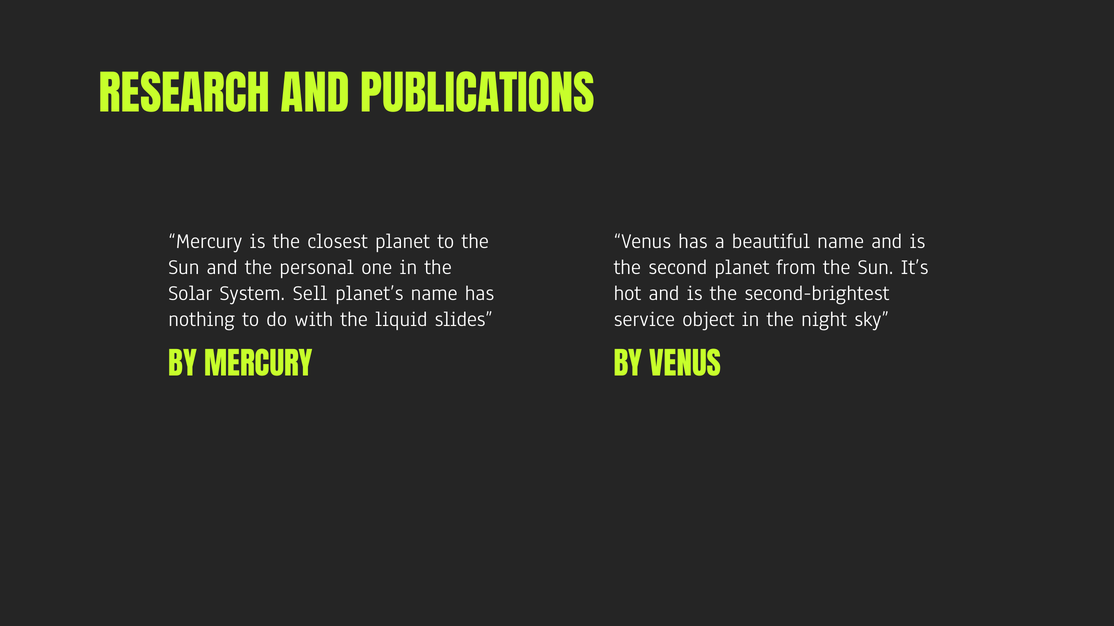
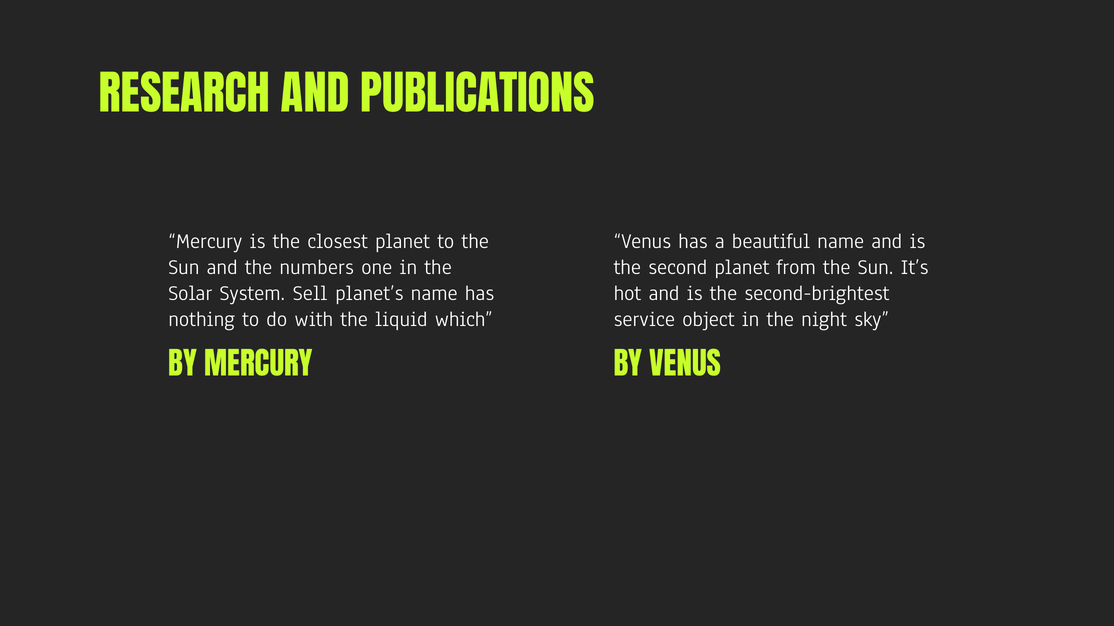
personal: personal -> numbers
slides: slides -> which
